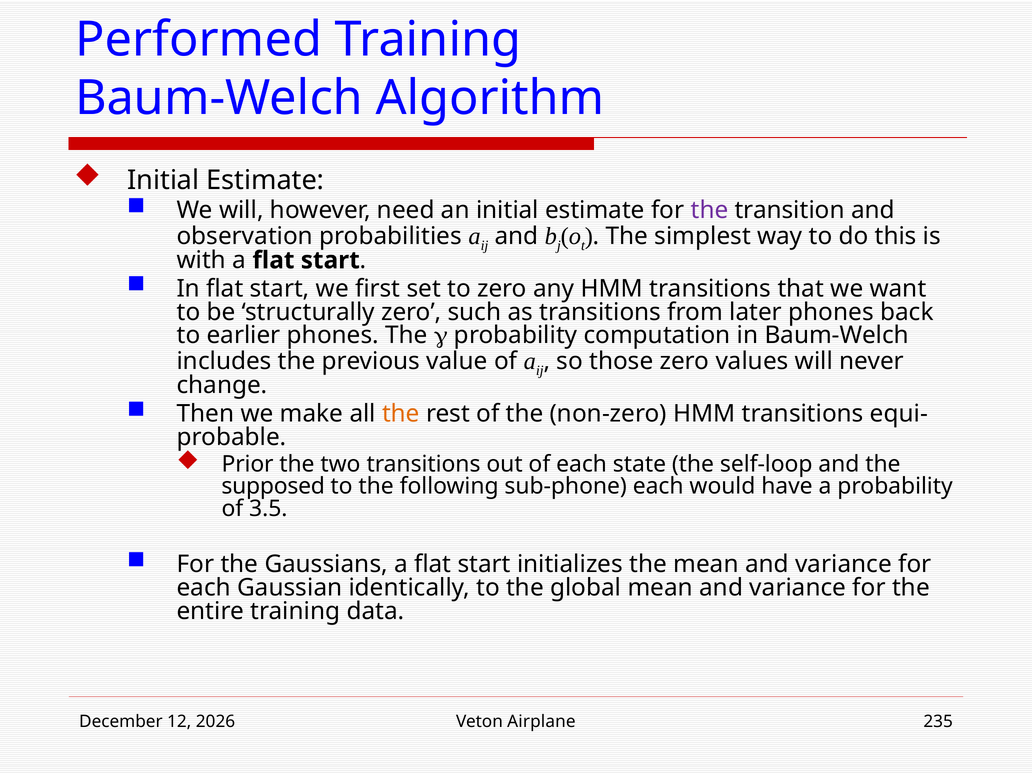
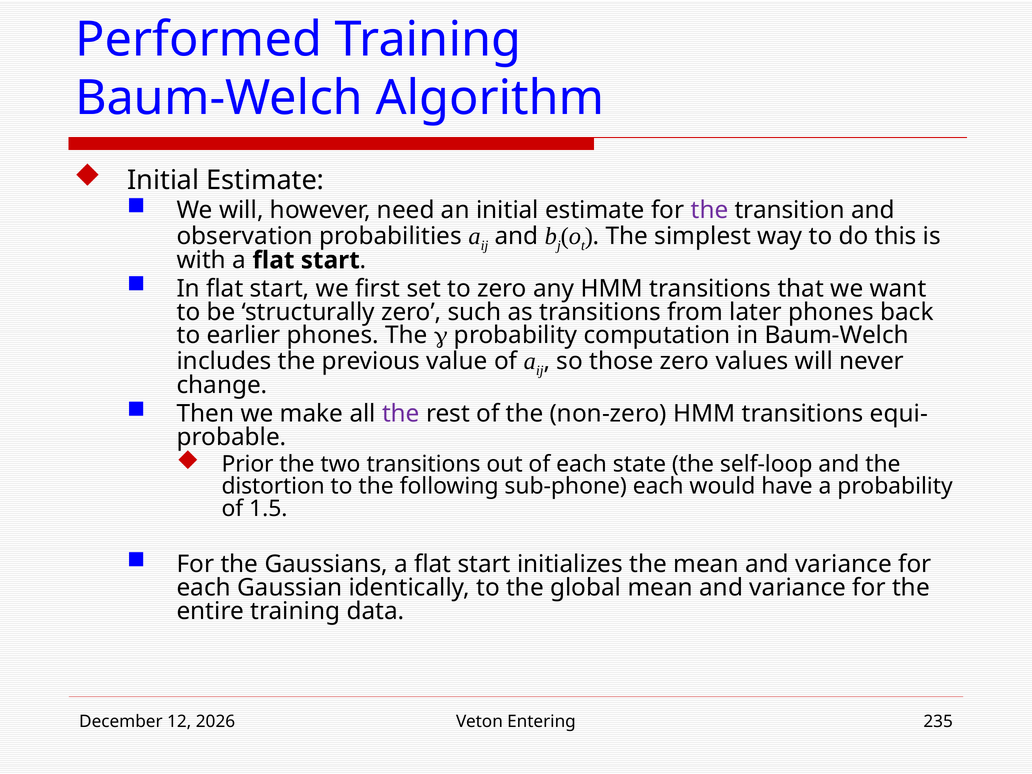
the at (401, 414) colour: orange -> purple
supposed: supposed -> distortion
3.5: 3.5 -> 1.5
Airplane: Airplane -> Entering
